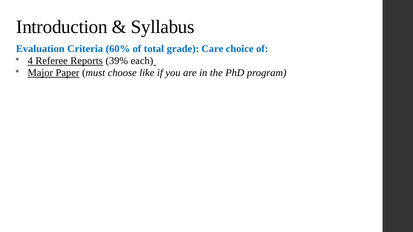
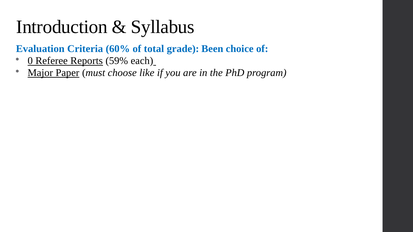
Care: Care -> Been
4: 4 -> 0
39%: 39% -> 59%
